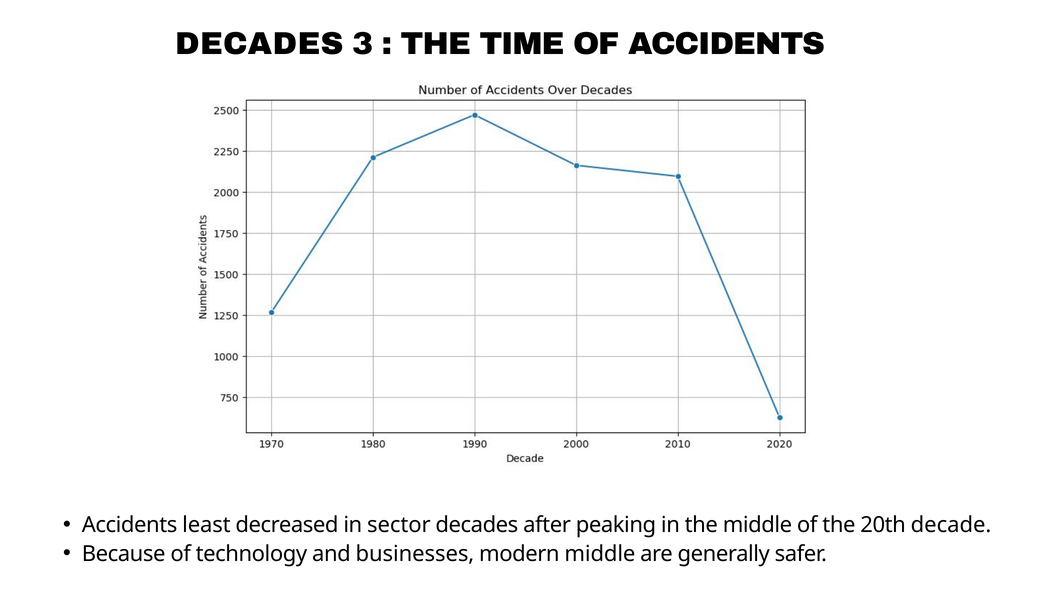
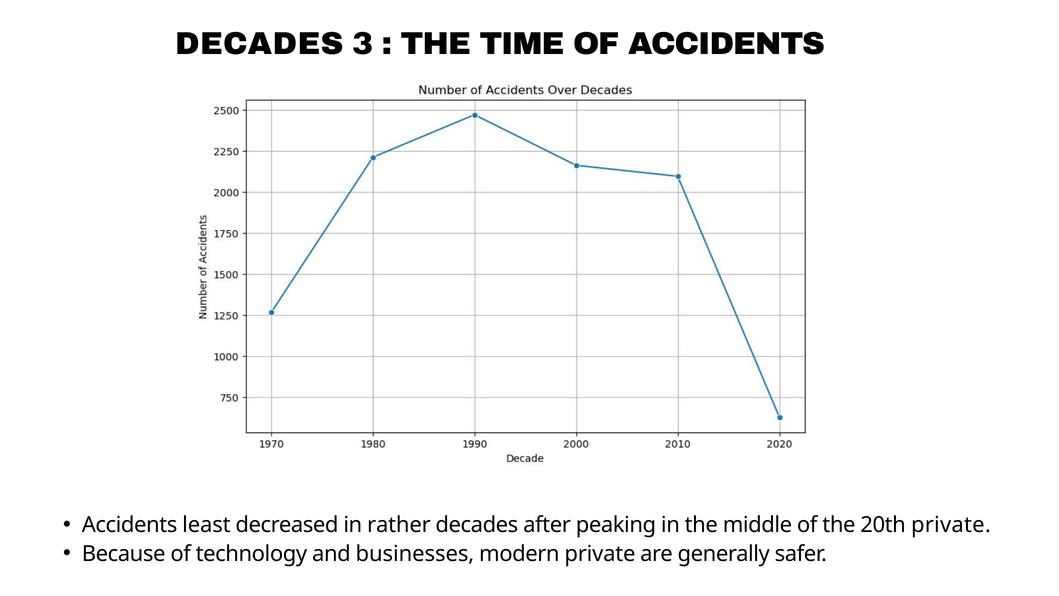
sector: sector -> rather
20th decade: decade -> private
modern middle: middle -> private
